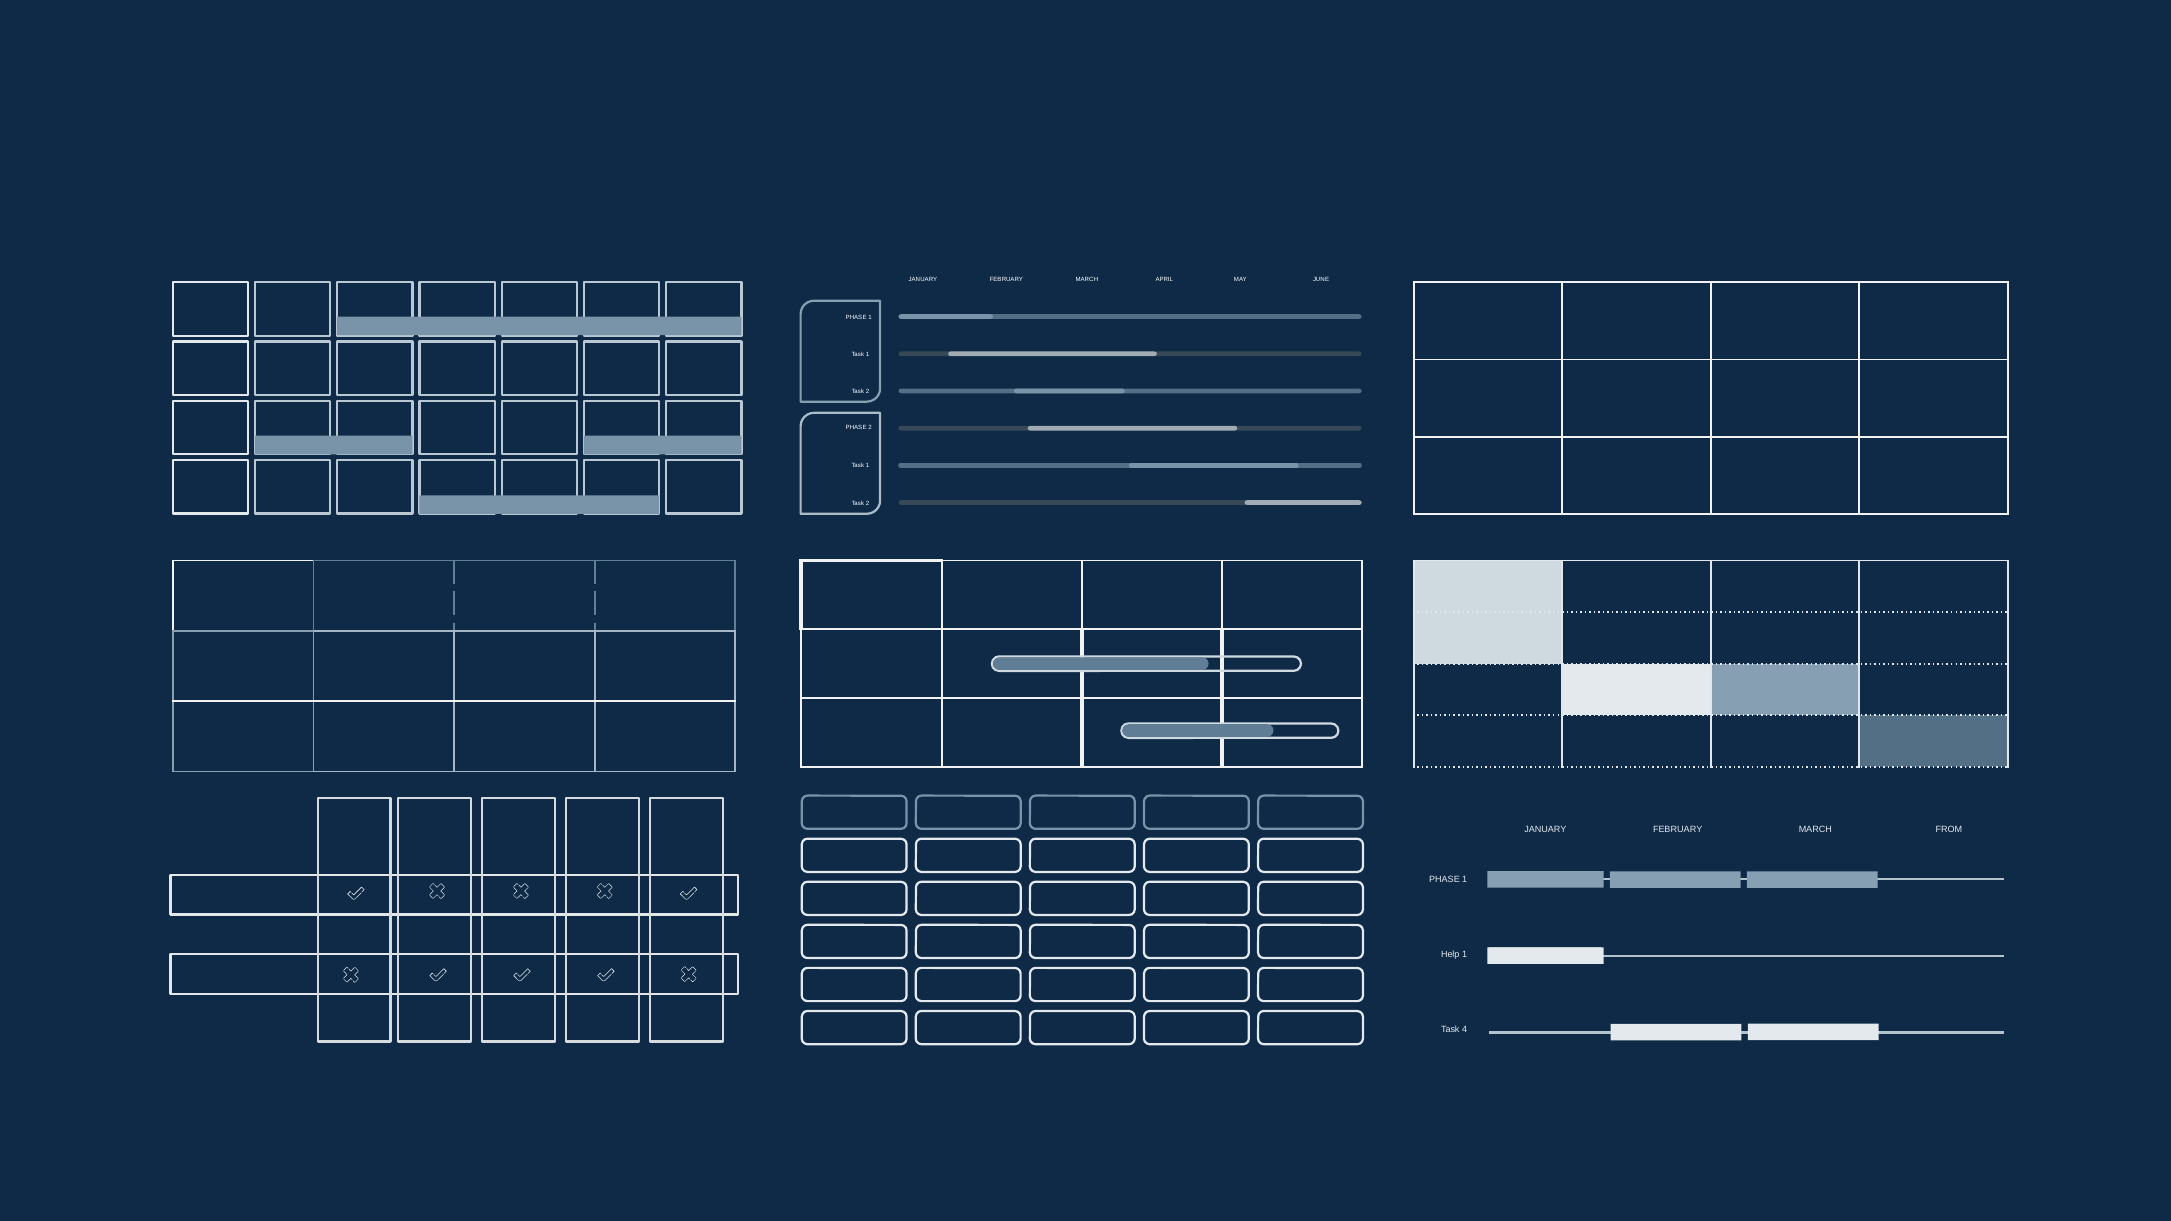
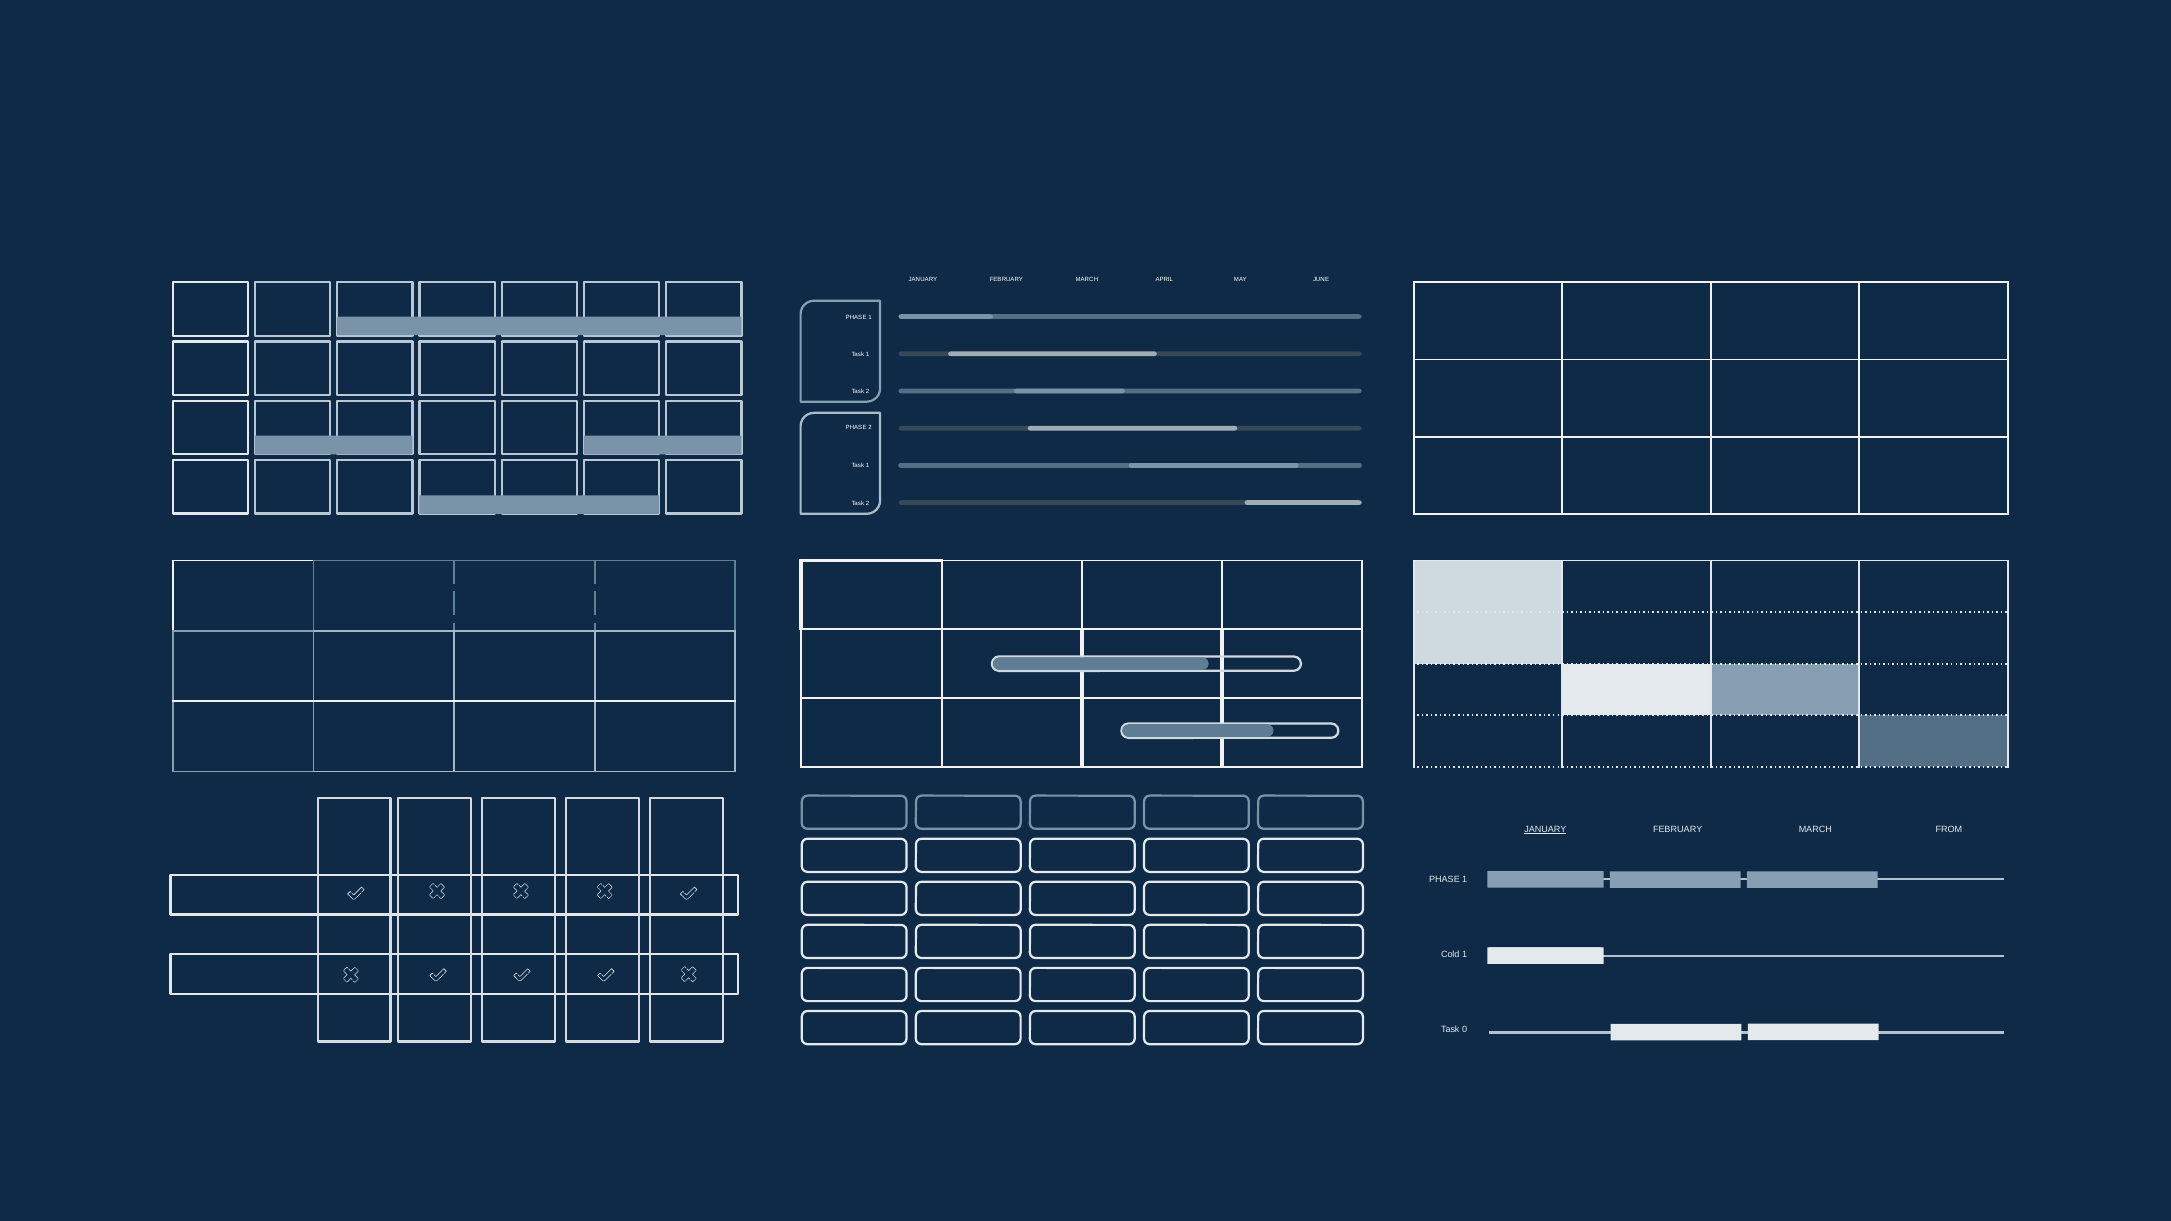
JANUARY at (1545, 830) underline: none -> present
Help: Help -> Cold
4: 4 -> 0
